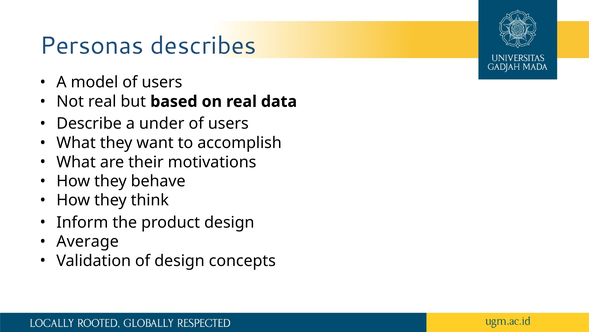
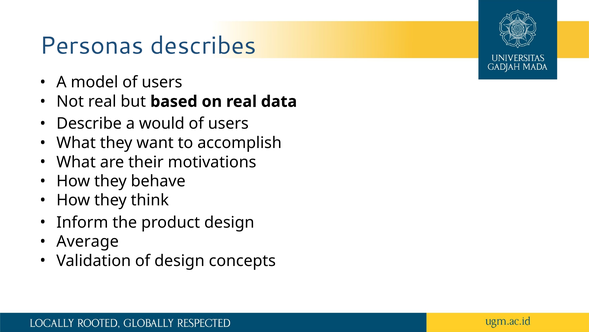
under: under -> would
